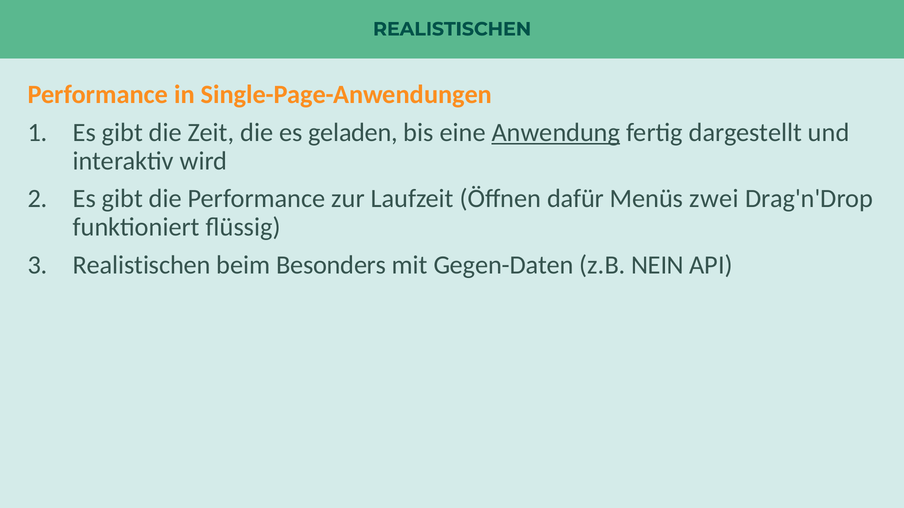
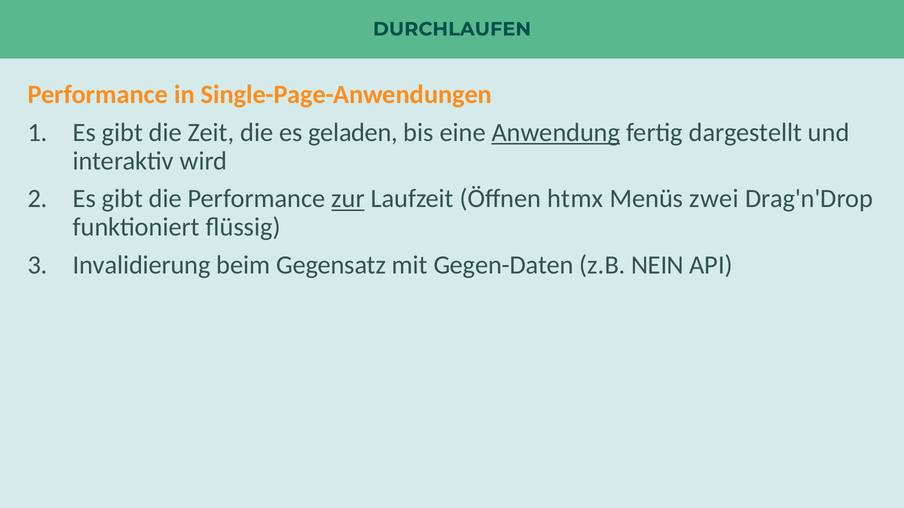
REALISTISCHEN at (452, 29): REALISTISCHEN -> DURCHLAUFEN
zur underline: none -> present
dafür: dafür -> htmx
Realistischen at (142, 265): Realistischen -> Invalidierung
Besonders: Besonders -> Gegensatz
